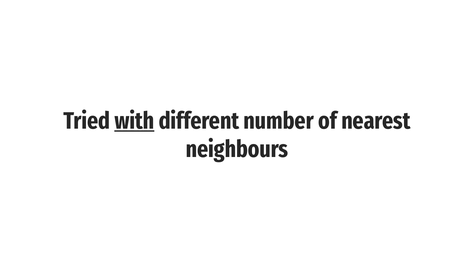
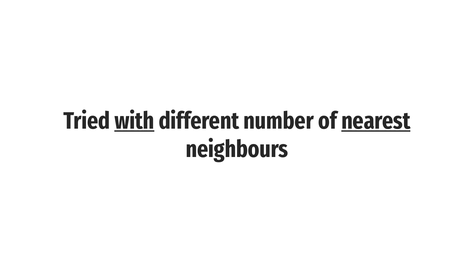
nearest underline: none -> present
